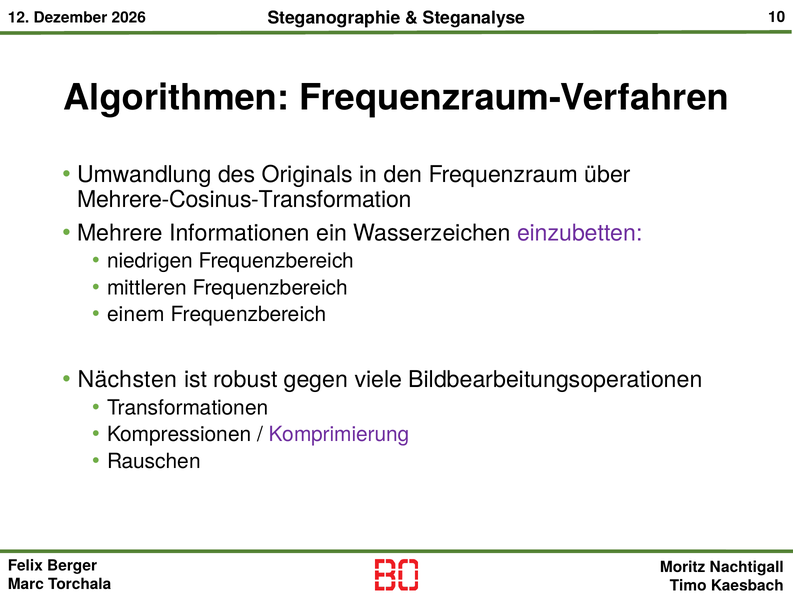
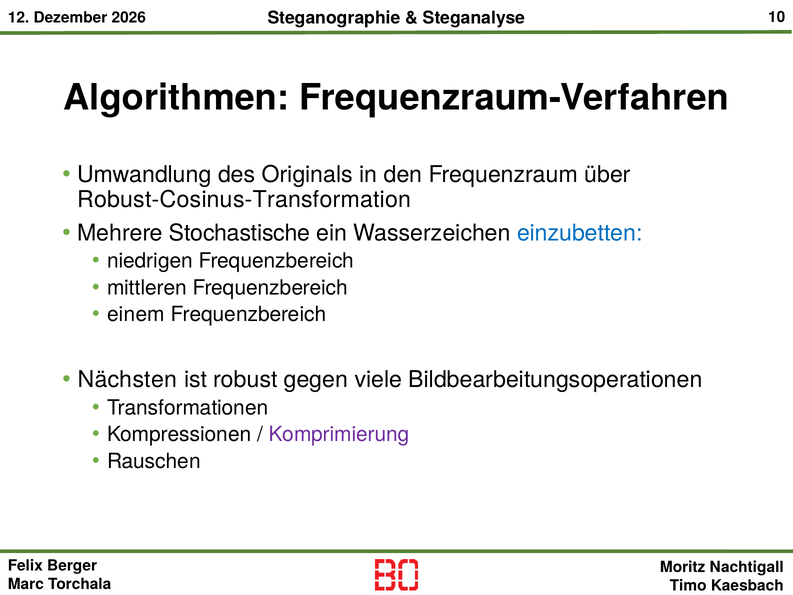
Mehrere-Cosinus-Transformation: Mehrere-Cosinus-Transformation -> Robust-Cosinus-Transformation
Informationen: Informationen -> Stochastische
einzubetten colour: purple -> blue
